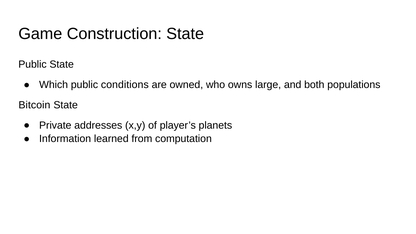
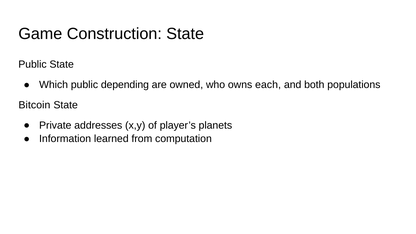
conditions: conditions -> depending
large: large -> each
